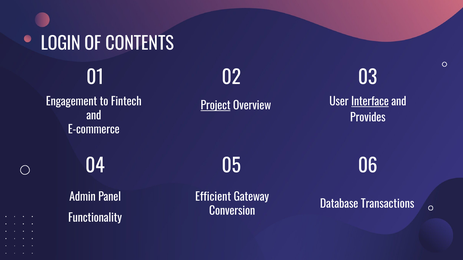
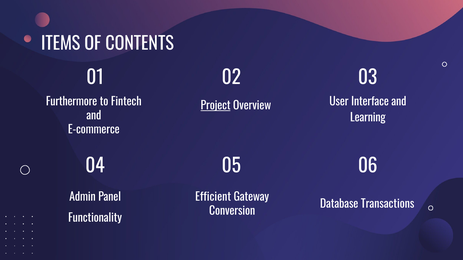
LOGIN: LOGIN -> ITEMS
Engagement: Engagement -> Furthermore
Interface underline: present -> none
Provides: Provides -> Learning
